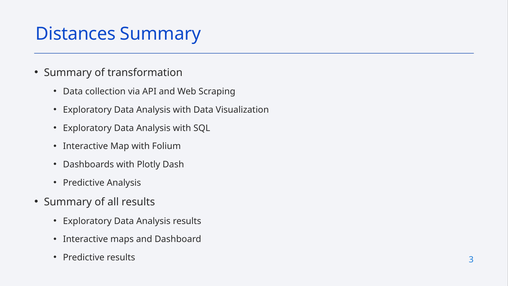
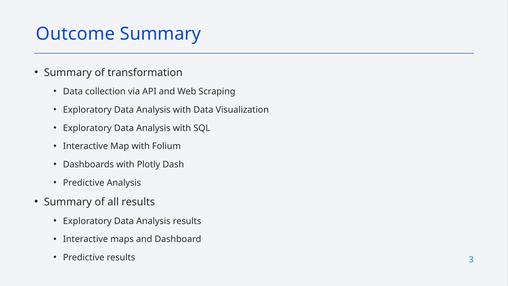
Distances: Distances -> Outcome
